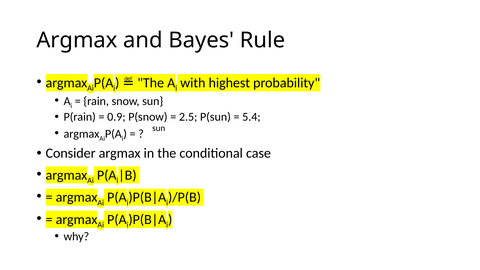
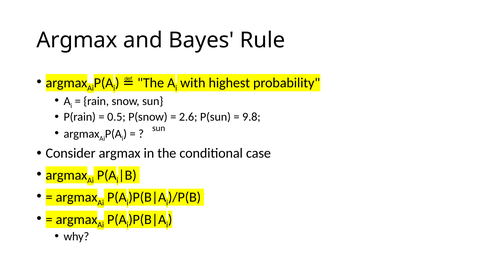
0.9: 0.9 -> 0.5
2.5: 2.5 -> 2.6
5.4: 5.4 -> 9.8
